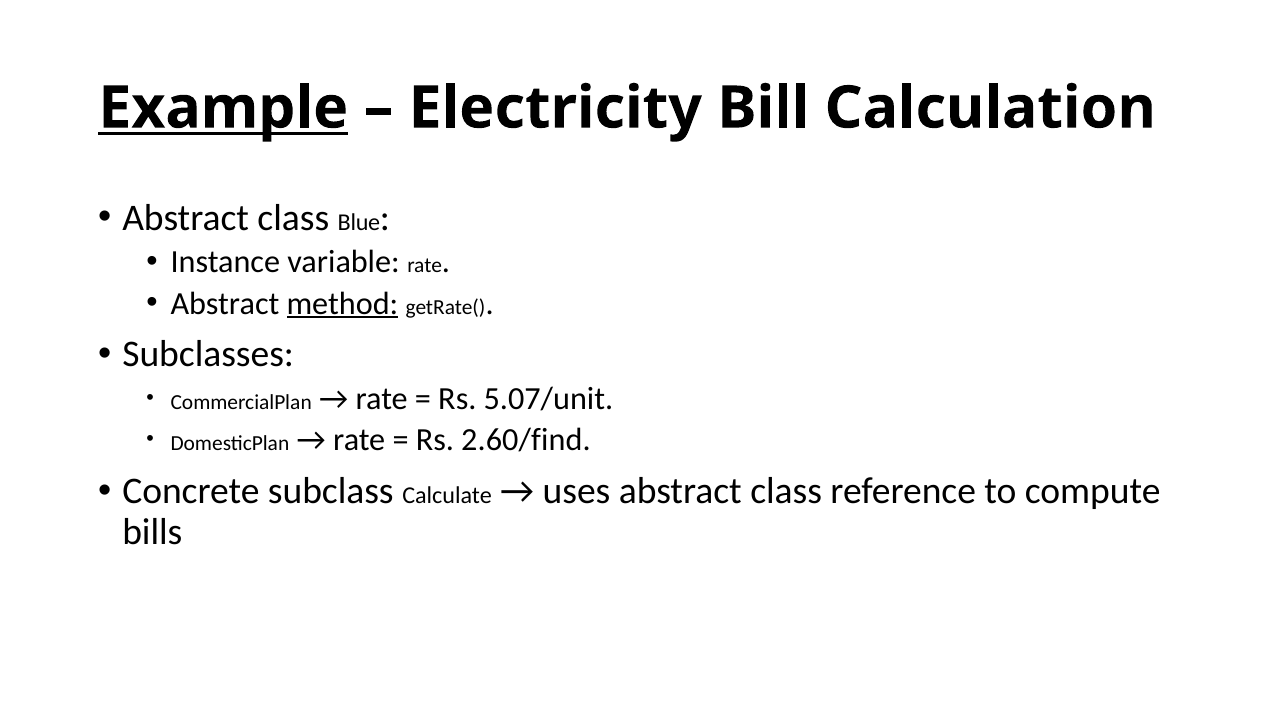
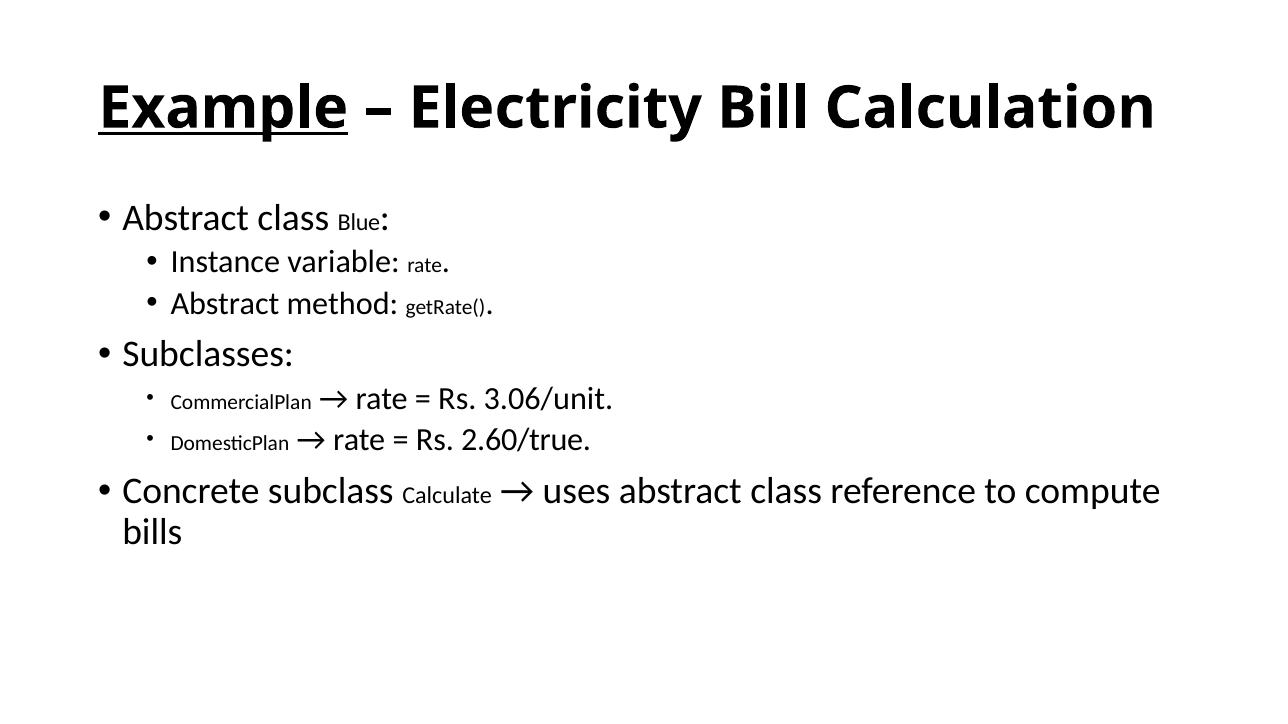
method underline: present -> none
5.07/unit: 5.07/unit -> 3.06/unit
2.60/find: 2.60/find -> 2.60/true
